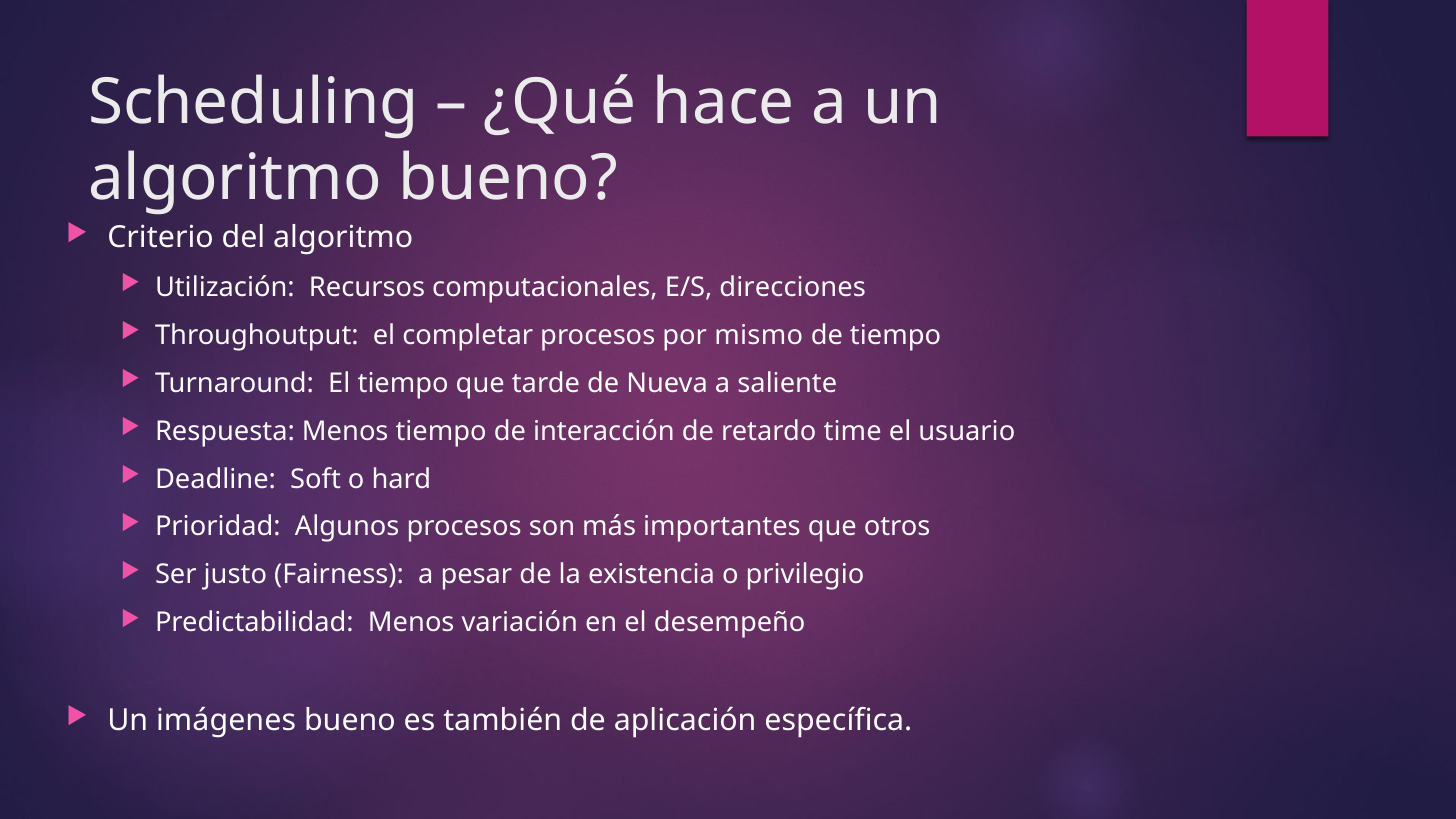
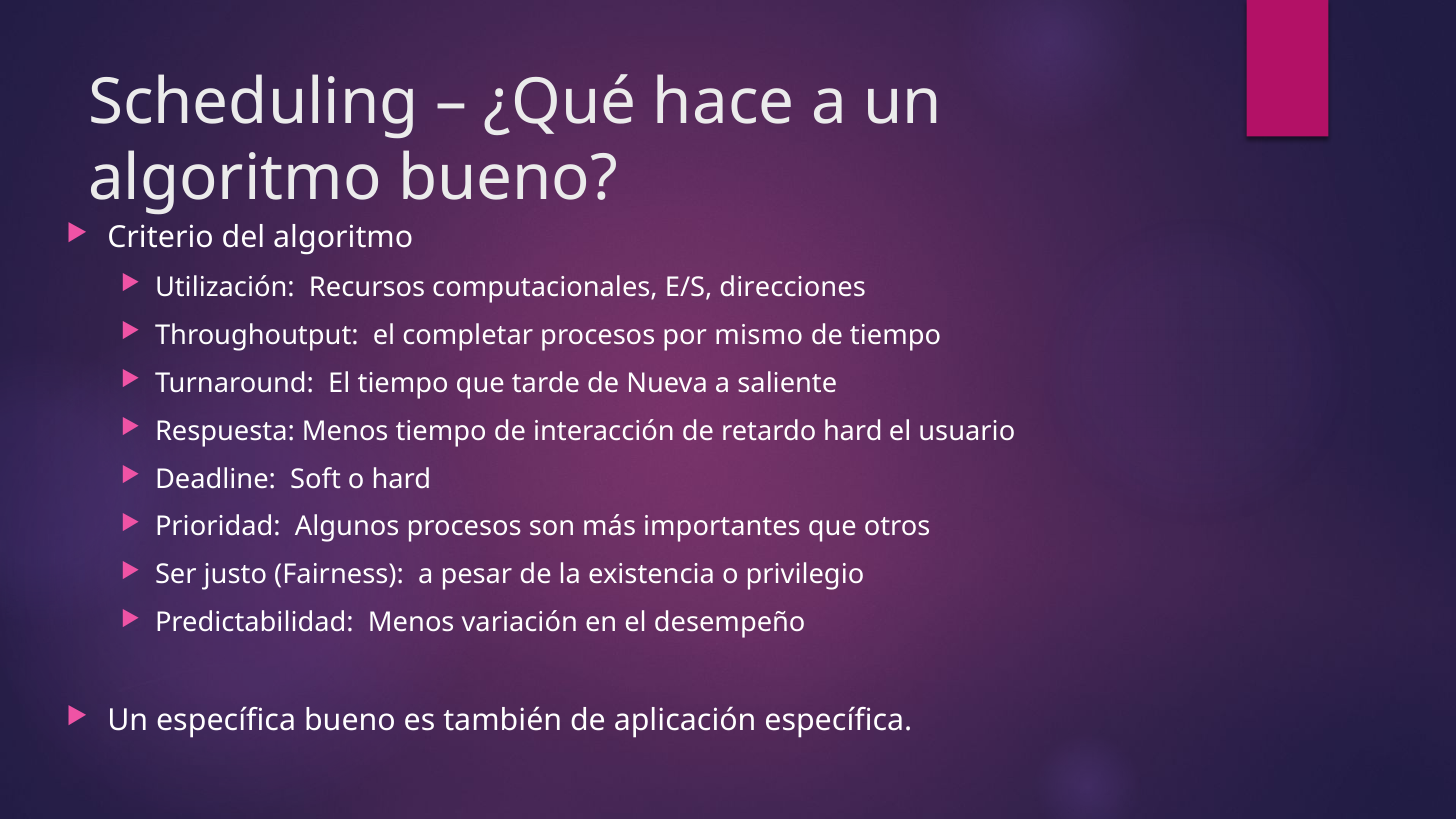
retardo time: time -> hard
Un imágenes: imágenes -> específica
